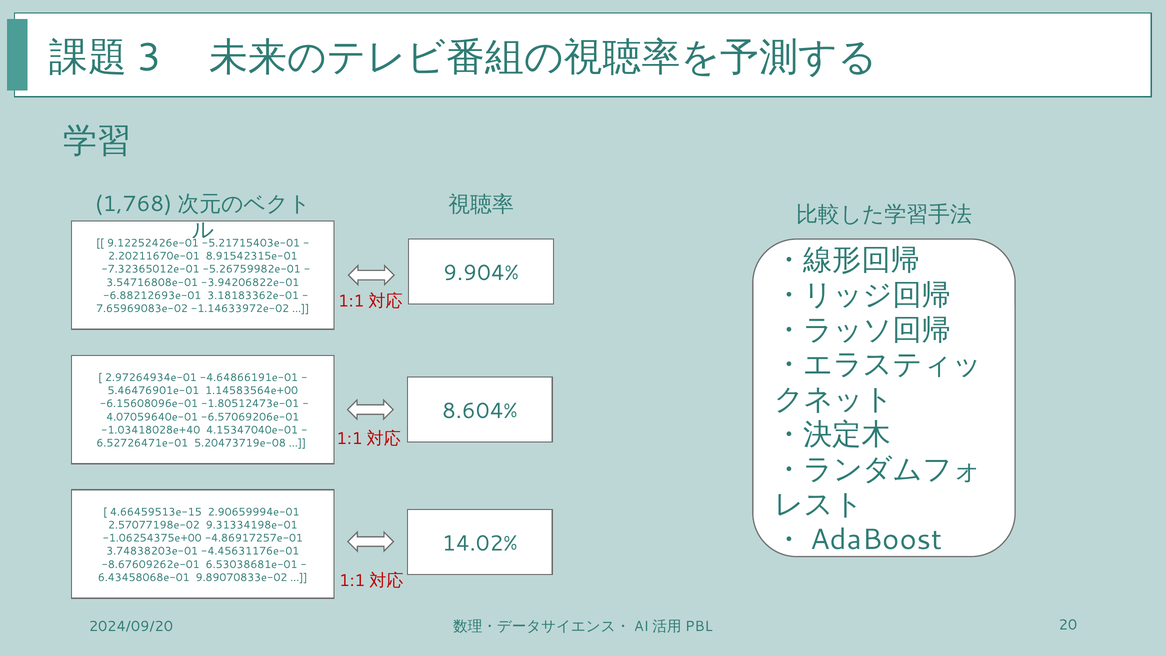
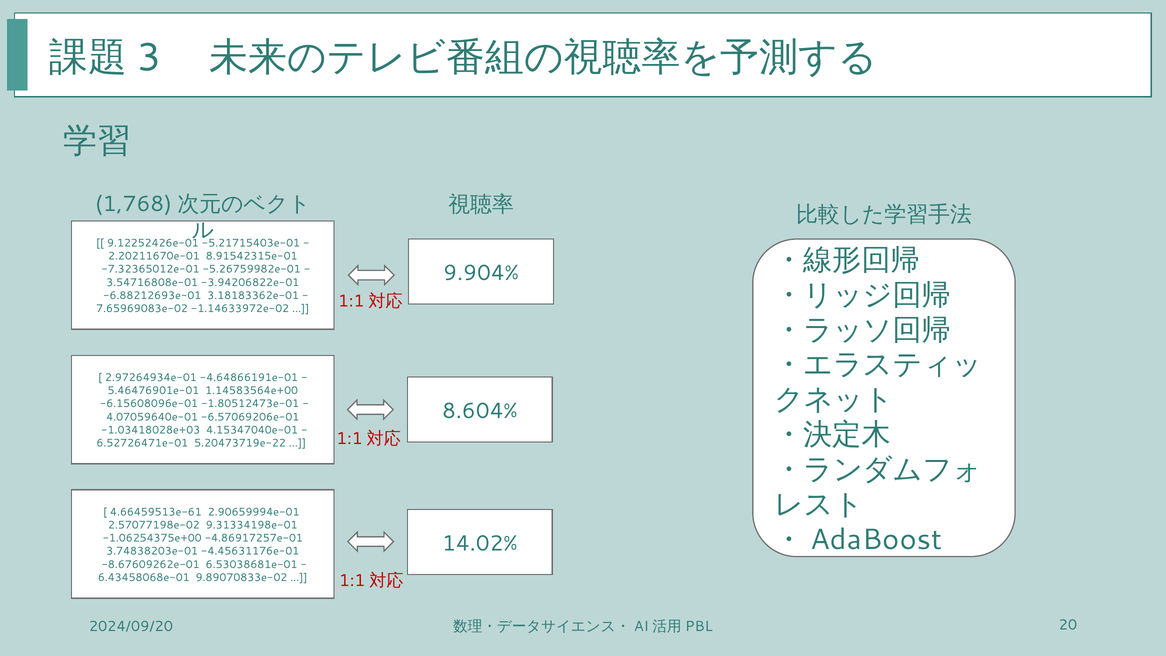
-1.03418028e+40: -1.03418028e+40 -> -1.03418028e+03
5.20473719e-08: 5.20473719e-08 -> 5.20473719e-22
4.66459513e-15: 4.66459513e-15 -> 4.66459513e-61
